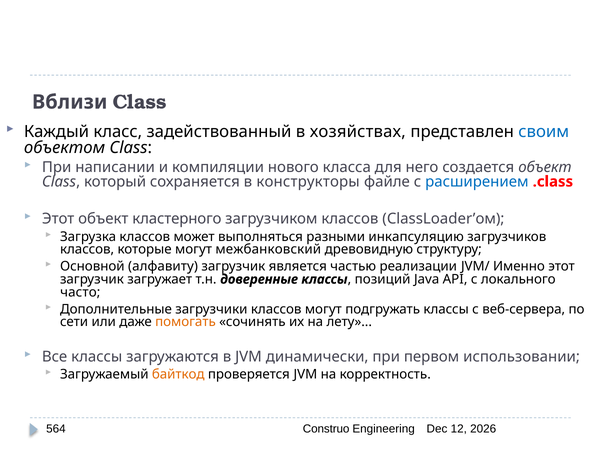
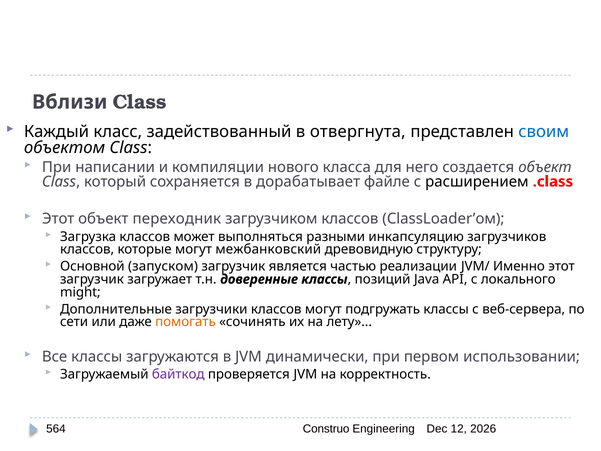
хозяйствах: хозяйствах -> отвергнута
конструкторы: конструкторы -> дорабатывает
расширением colour: blue -> black
кластерного: кластерного -> переходник
алфавиту: алфавиту -> запуском
часто: часто -> might
байткод colour: orange -> purple
